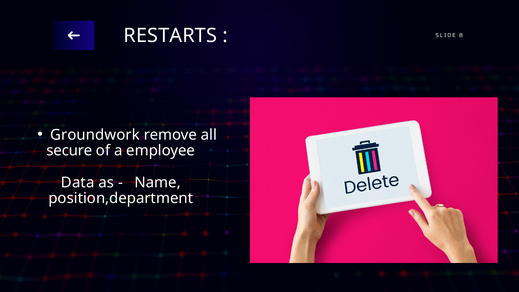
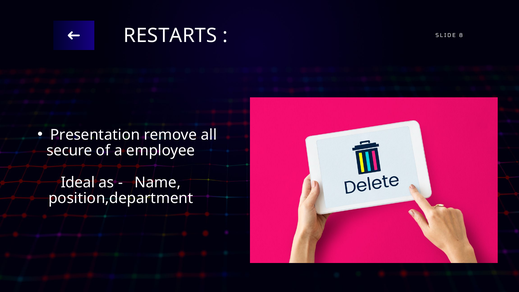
Groundwork: Groundwork -> Presentation
Data: Data -> Ideal
